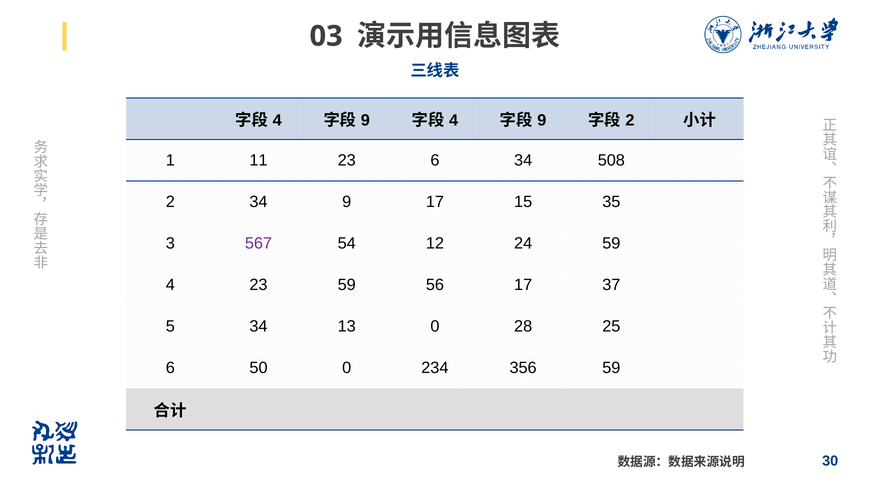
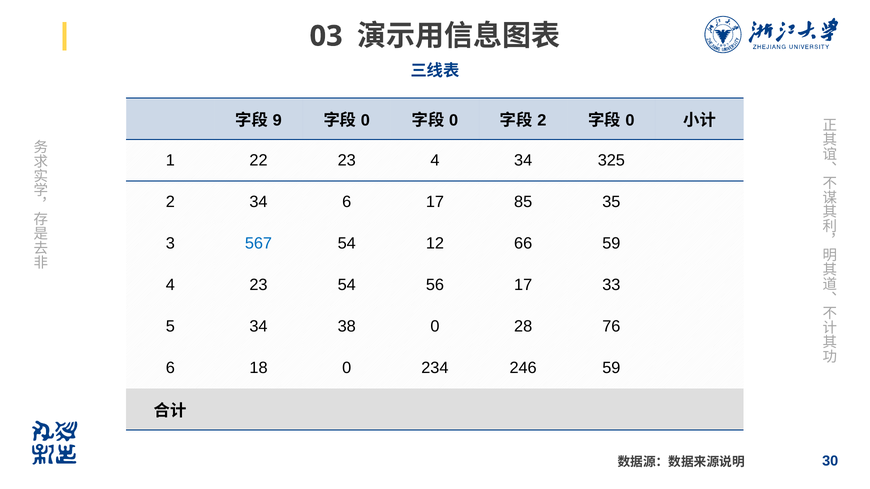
4 at (277, 121): 4 -> 9
9 at (365, 121): 9 -> 0
4 at (454, 121): 4 -> 0
9 at (542, 121): 9 -> 2
2 at (630, 121): 2 -> 0
11: 11 -> 22
23 6: 6 -> 4
508: 508 -> 325
34 9: 9 -> 6
15: 15 -> 85
567 colour: purple -> blue
24: 24 -> 66
23 59: 59 -> 54
37: 37 -> 33
13: 13 -> 38
25: 25 -> 76
50: 50 -> 18
356: 356 -> 246
